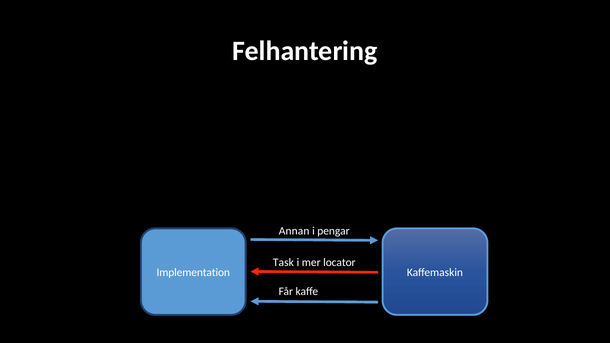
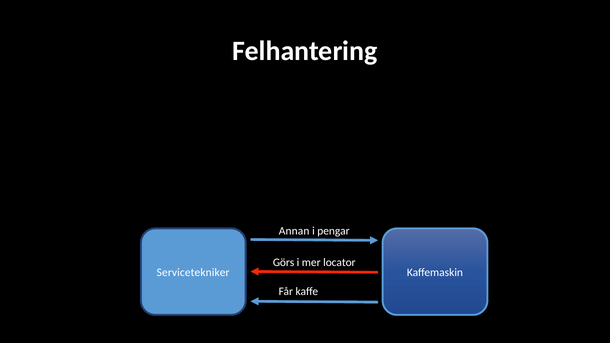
Task: Task -> Görs
Implementation: Implementation -> Servicetekniker
